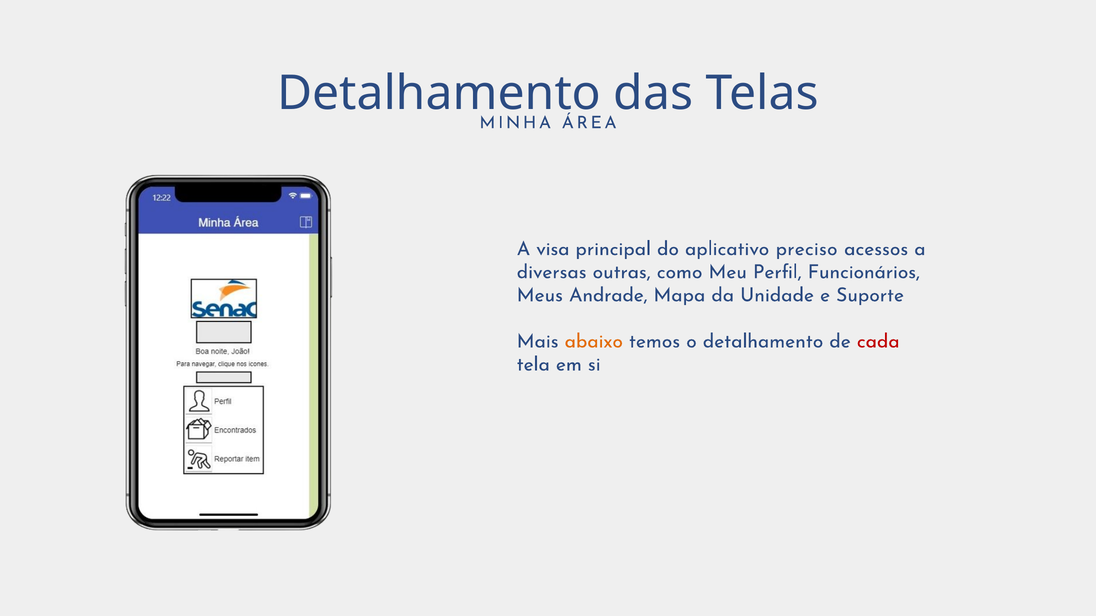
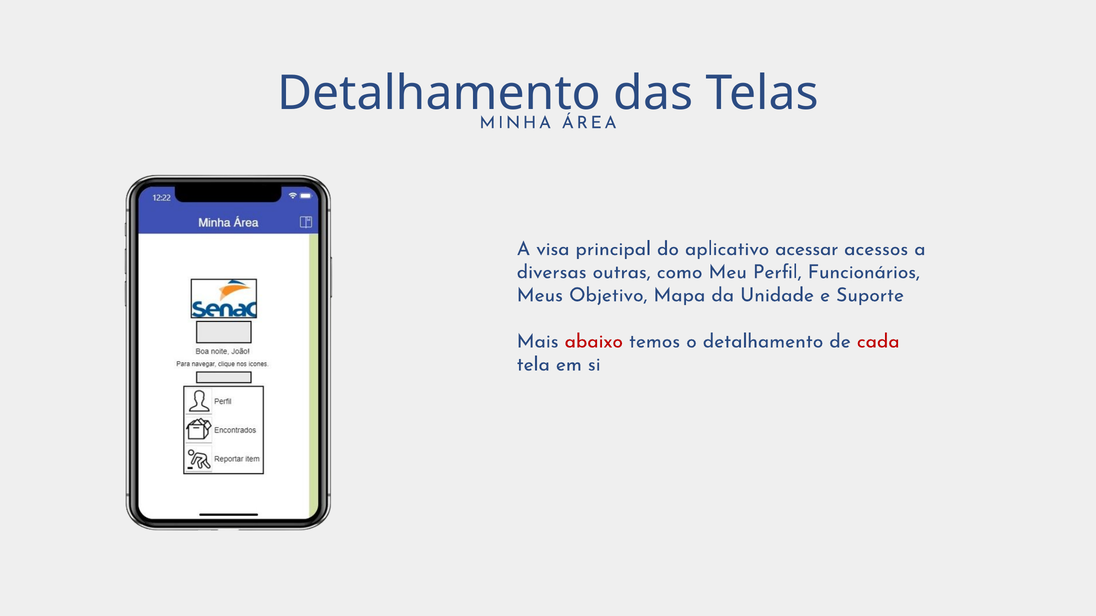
preciso: preciso -> acessar
Andrade: Andrade -> Objetivo
abaixo colour: orange -> red
